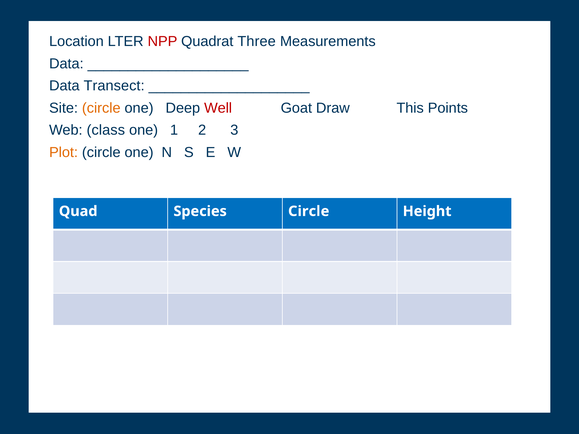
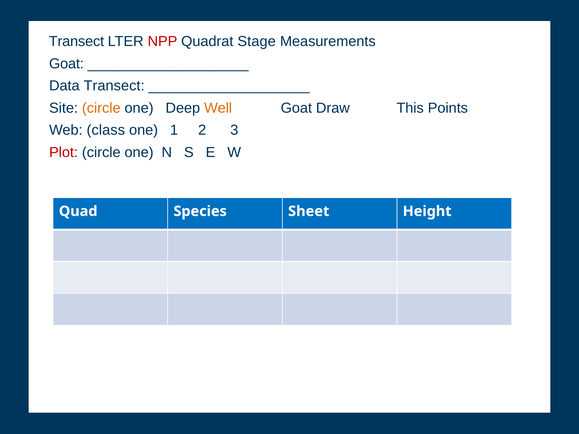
Location at (76, 41): Location -> Transect
Three: Three -> Stage
Data at (66, 64): Data -> Goat
Well colour: red -> orange
Plot colour: orange -> red
Species Circle: Circle -> Sheet
